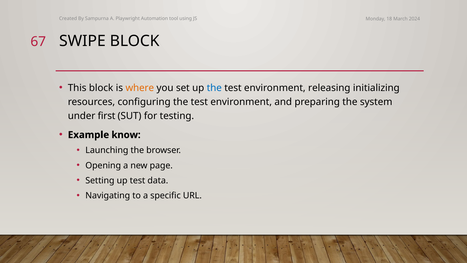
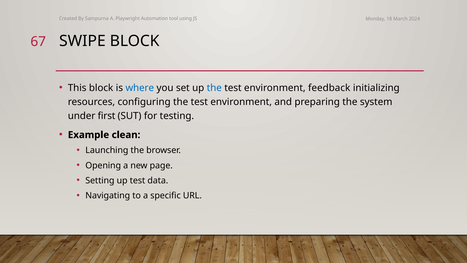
where colour: orange -> blue
releasing: releasing -> feedback
know: know -> clean
